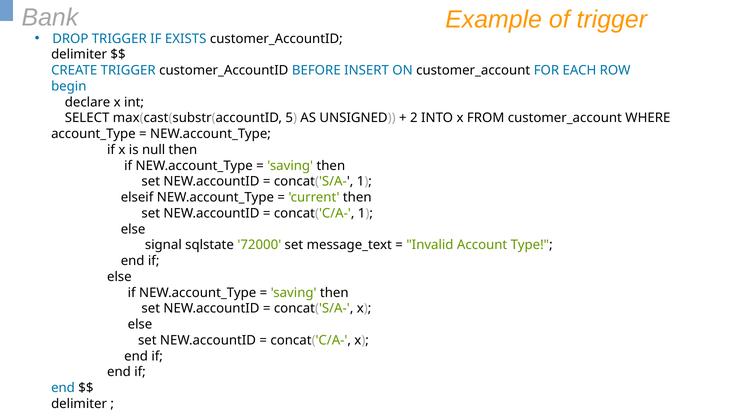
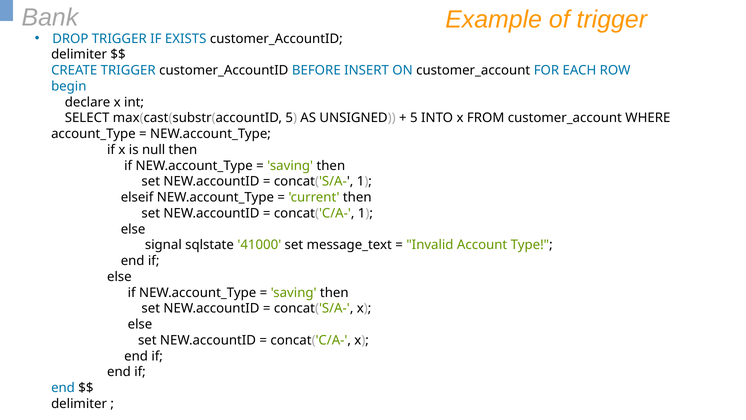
2 at (414, 118): 2 -> 5
72000: 72000 -> 41000
